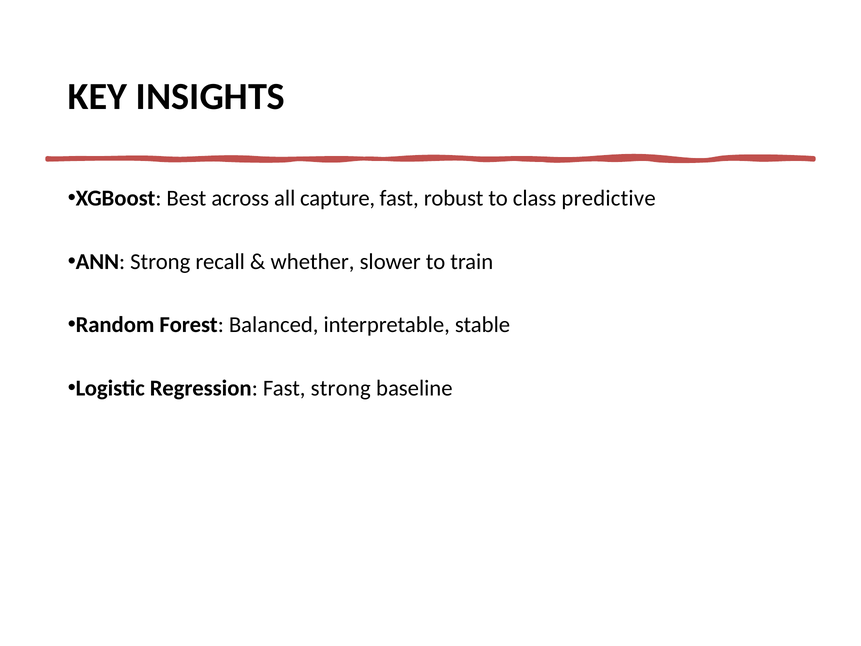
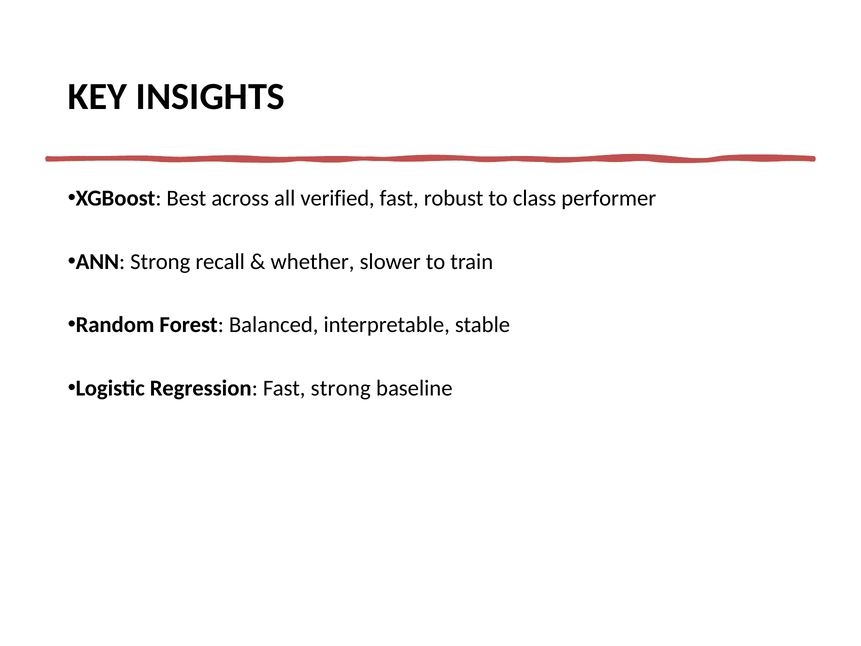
capture: capture -> verified
predictive: predictive -> performer
